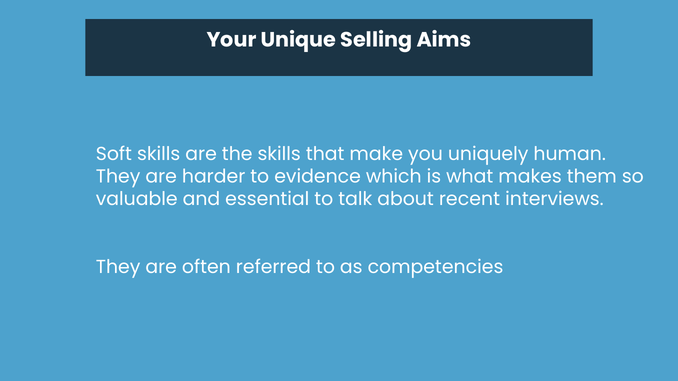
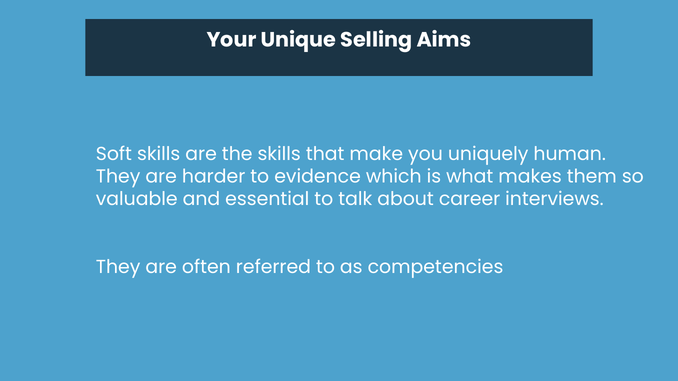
recent: recent -> career
